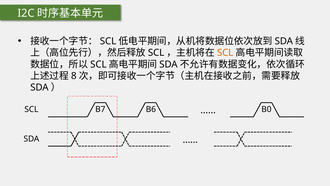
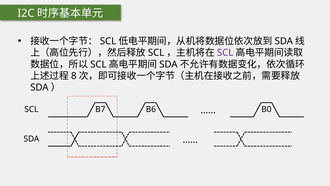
SCL at (225, 53) colour: orange -> purple
